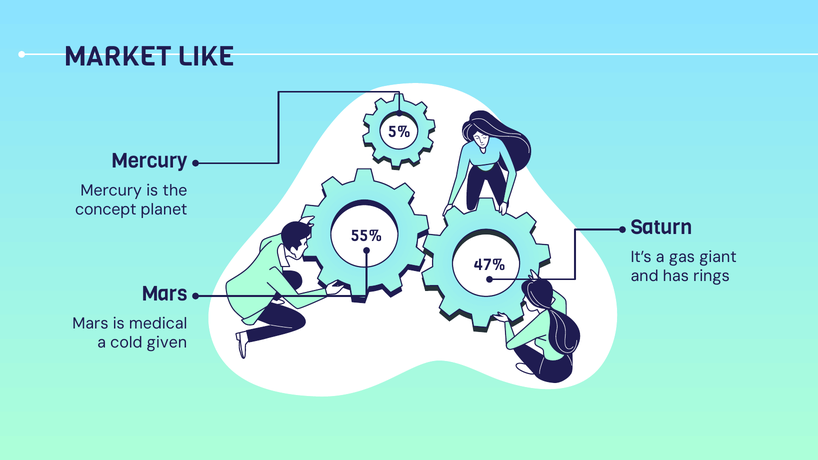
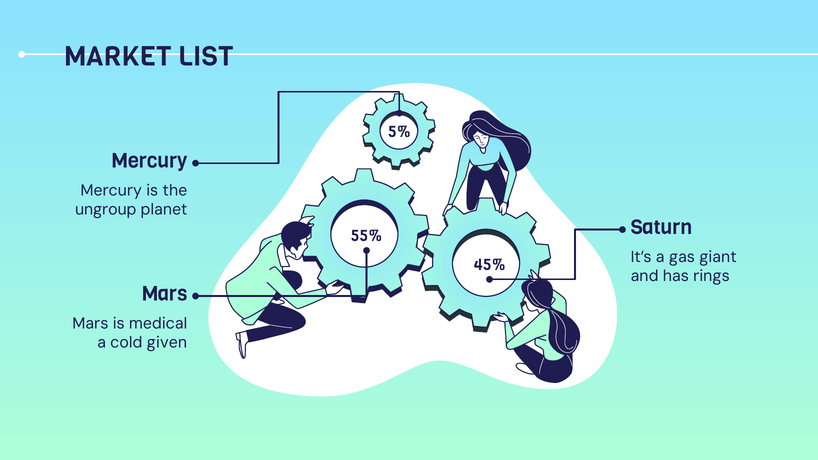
LIKE: LIKE -> LIST
concept: concept -> ungroup
47%: 47% -> 45%
